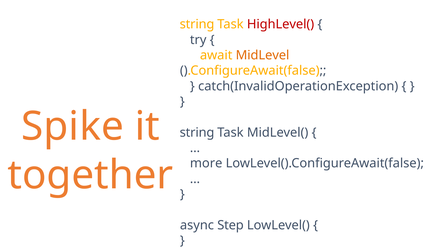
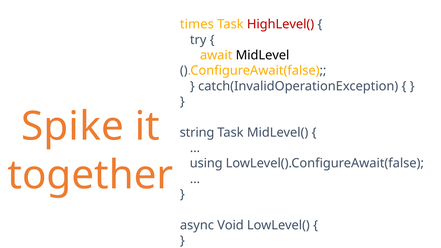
string at (197, 24): string -> times
MidLevel colour: orange -> black
more: more -> using
Step: Step -> Void
